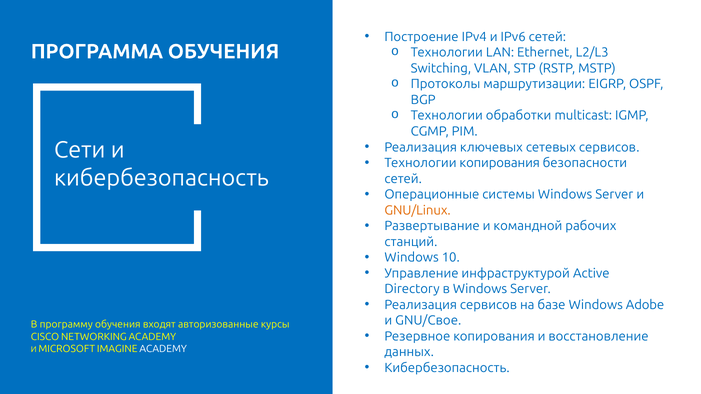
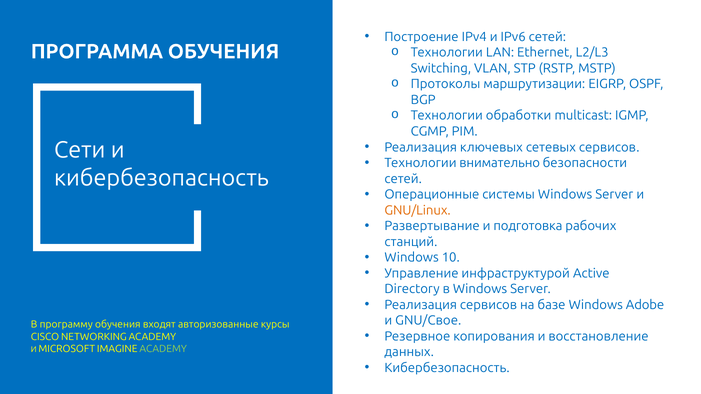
Технологии копирования: копирования -> внимательно
командной: командной -> подготовка
ACADEMY at (163, 349) colour: white -> light green
